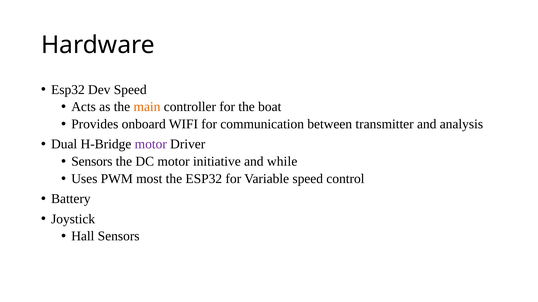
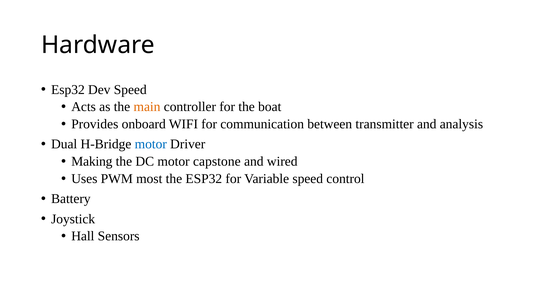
motor at (151, 145) colour: purple -> blue
Sensors at (92, 162): Sensors -> Making
initiative: initiative -> capstone
while: while -> wired
